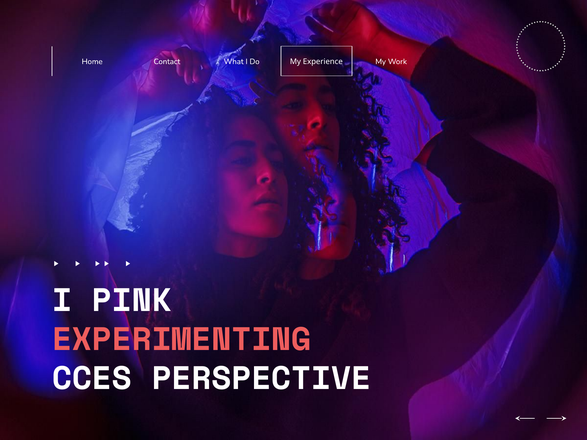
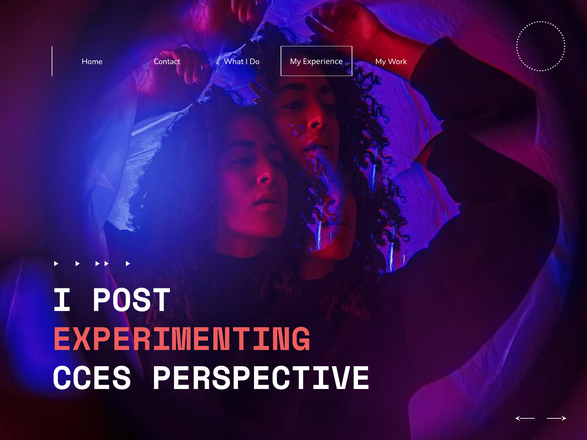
PINK: PINK -> POST
